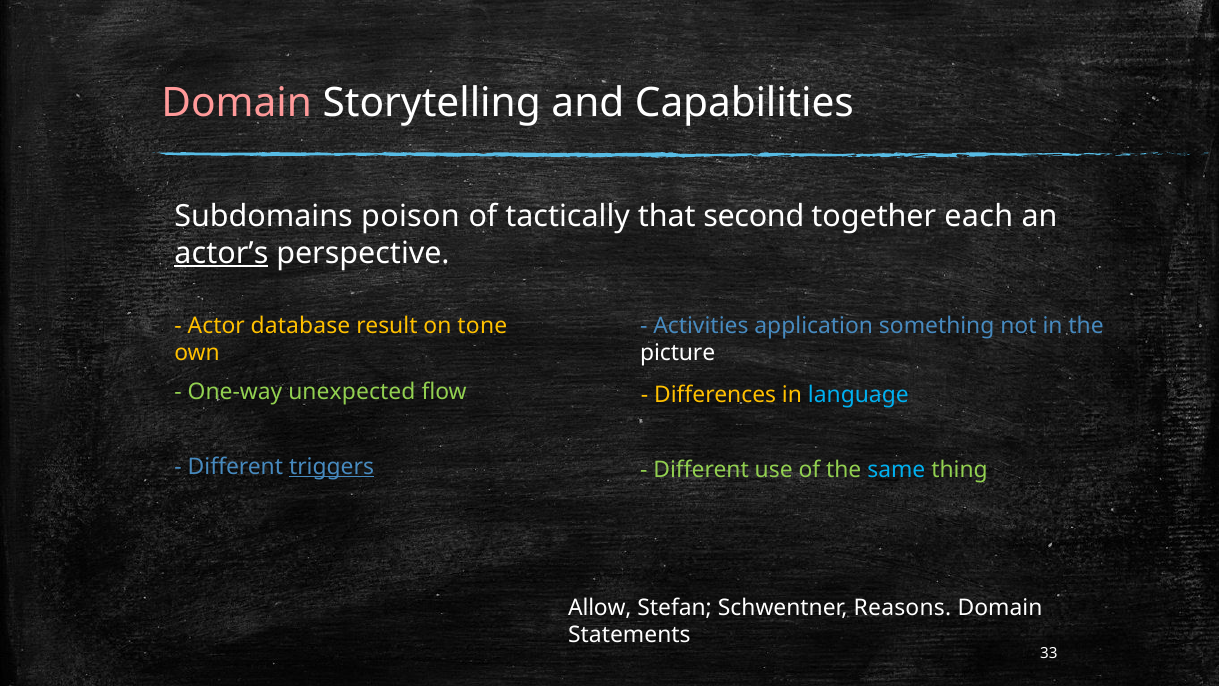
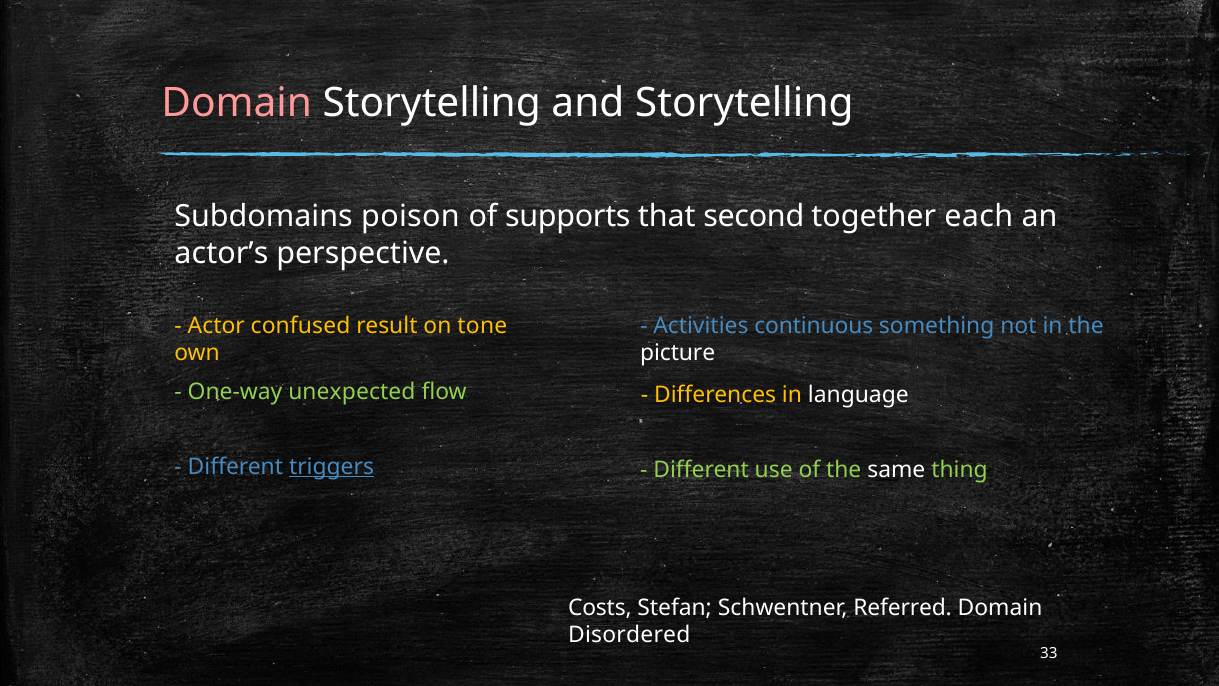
and Capabilities: Capabilities -> Storytelling
tactically: tactically -> supports
actor’s underline: present -> none
database: database -> confused
application: application -> continuous
language colour: light blue -> white
same colour: light blue -> white
Allow: Allow -> Costs
Reasons: Reasons -> Referred
Statements: Statements -> Disordered
